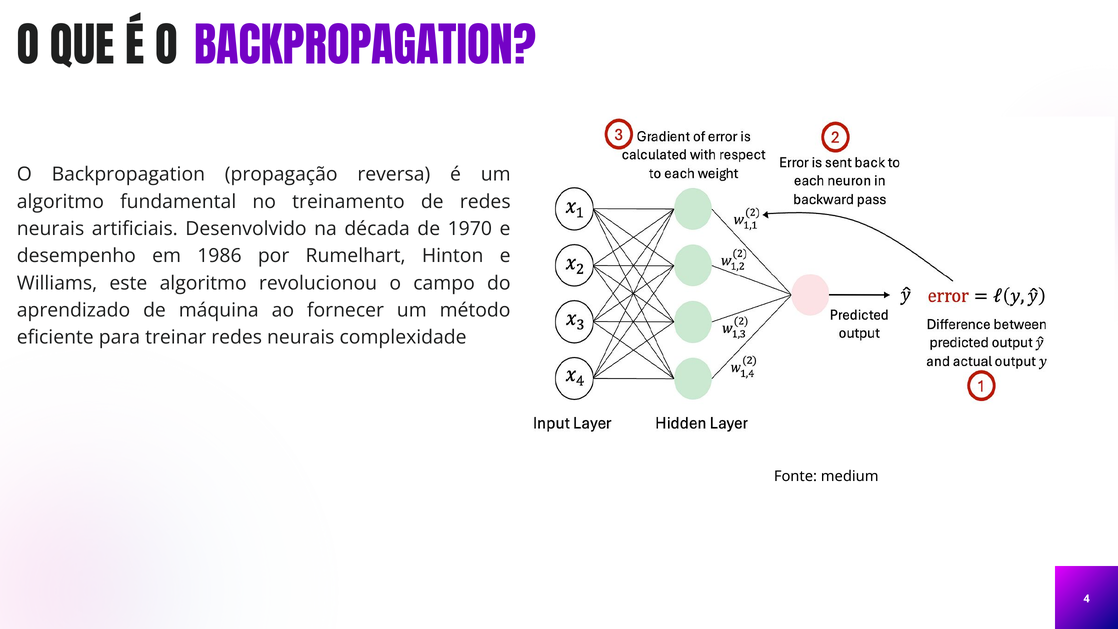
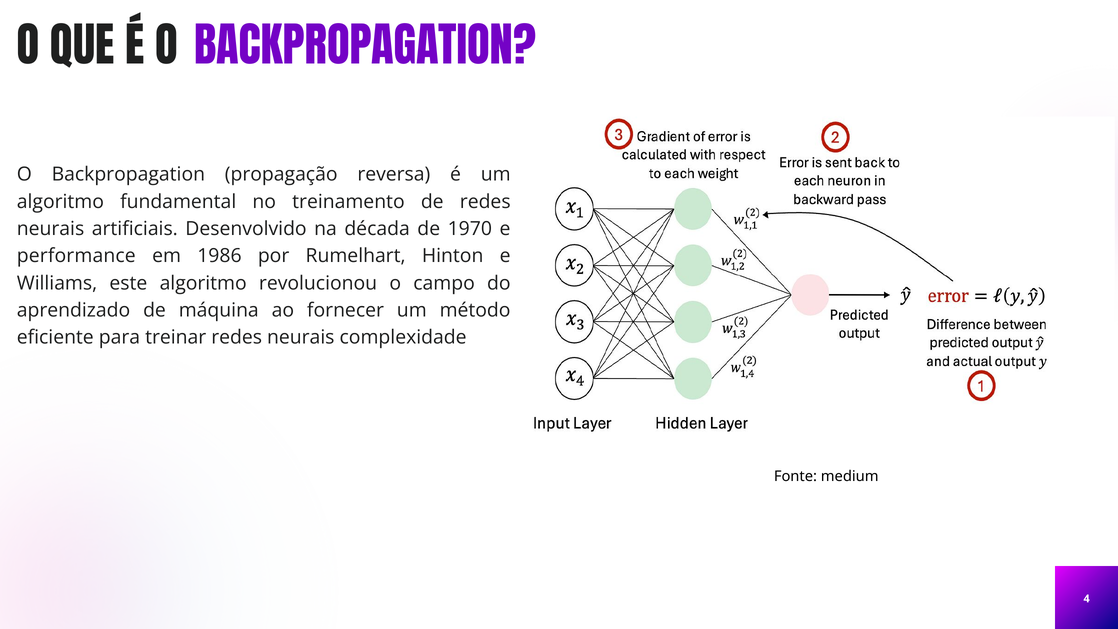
desempenho: desempenho -> performance
